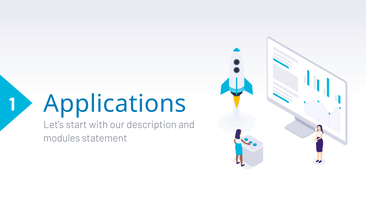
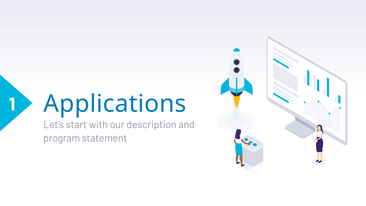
modules: modules -> program
